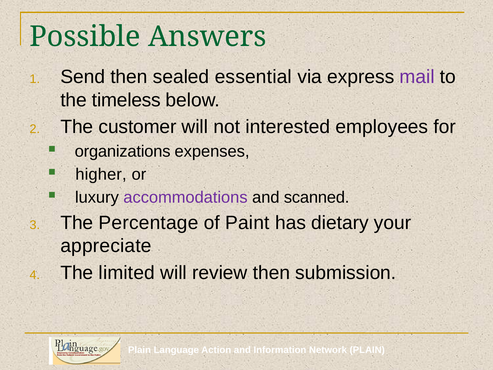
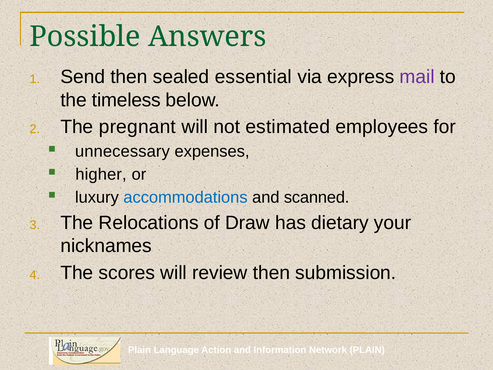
customer: customer -> pregnant
interested: interested -> estimated
organizations: organizations -> unnecessary
accommodations colour: purple -> blue
Percentage: Percentage -> Relocations
Paint: Paint -> Draw
appreciate: appreciate -> nicknames
limited: limited -> scores
